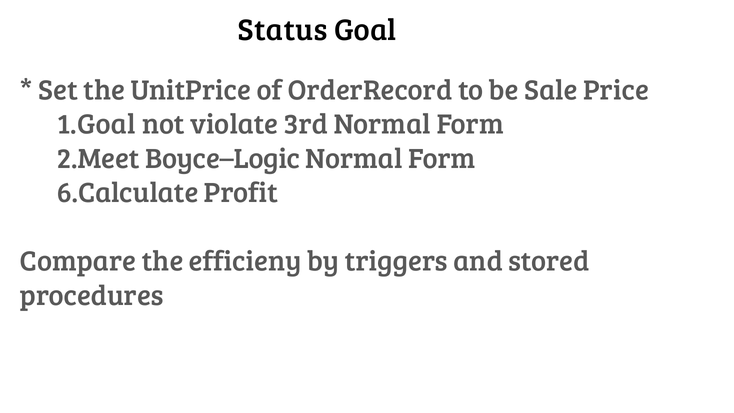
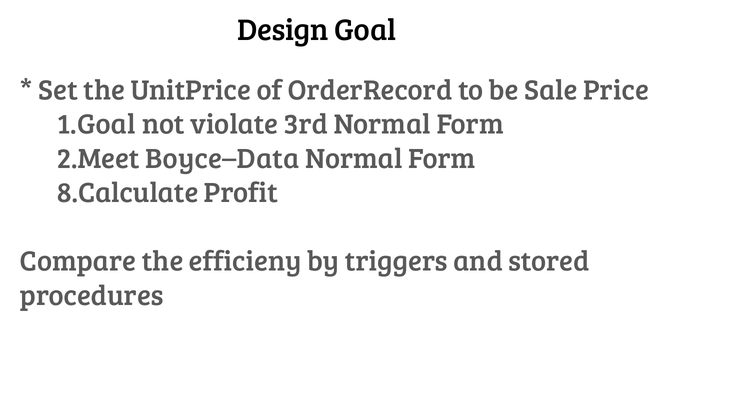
Status: Status -> Design
Boyce–Logic: Boyce–Logic -> Boyce–Data
6.Calculate: 6.Calculate -> 8.Calculate
